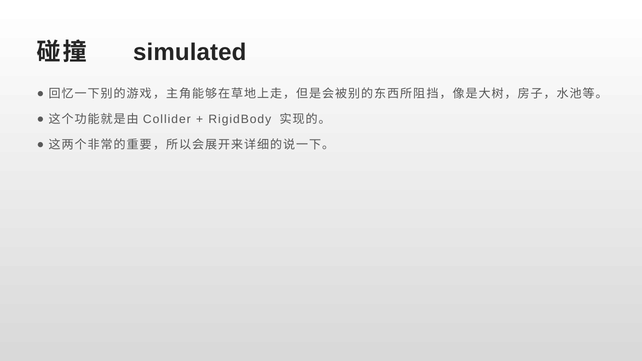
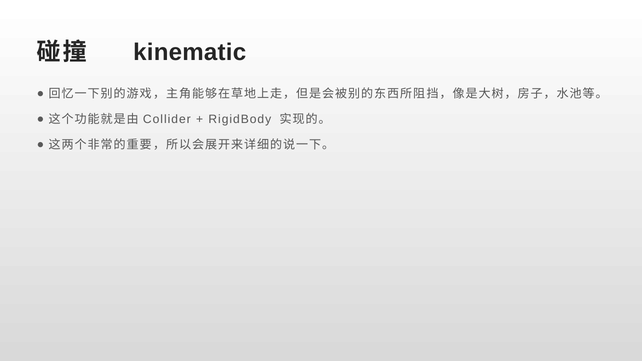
simulated: simulated -> kinematic
